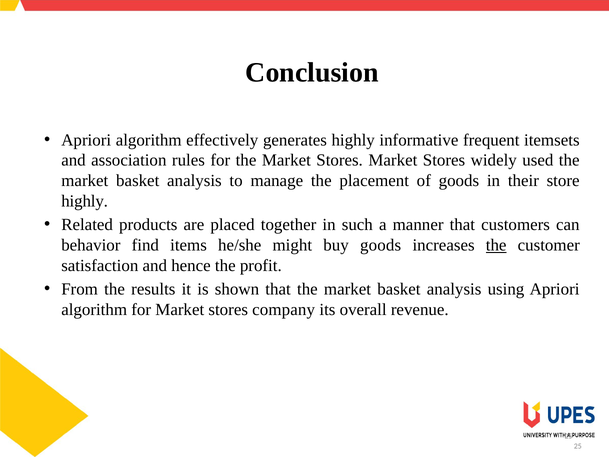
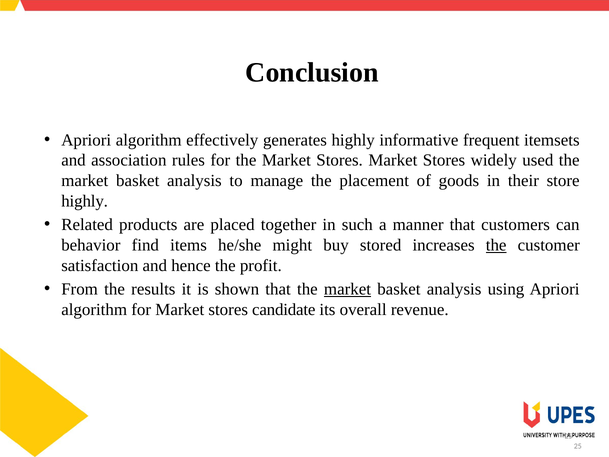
buy goods: goods -> stored
market at (347, 289) underline: none -> present
company: company -> candidate
